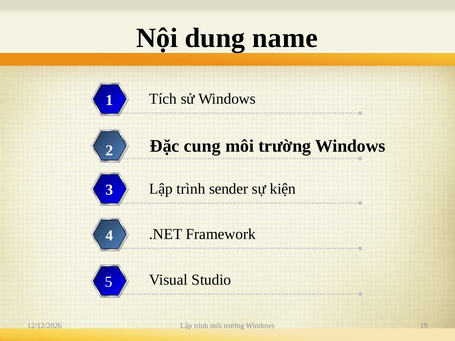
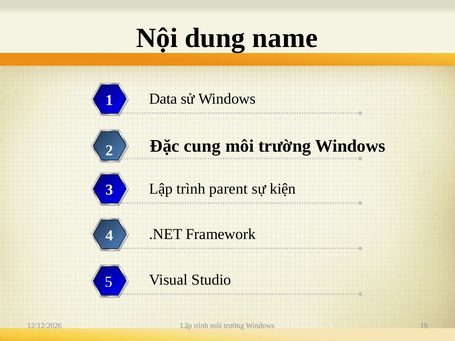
Tích: Tích -> Data
sender: sender -> parent
